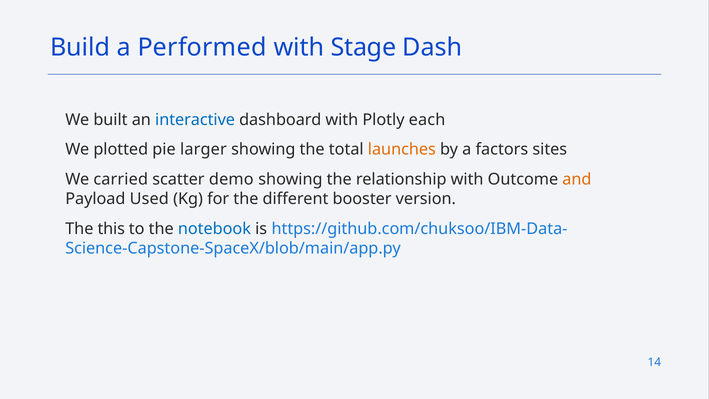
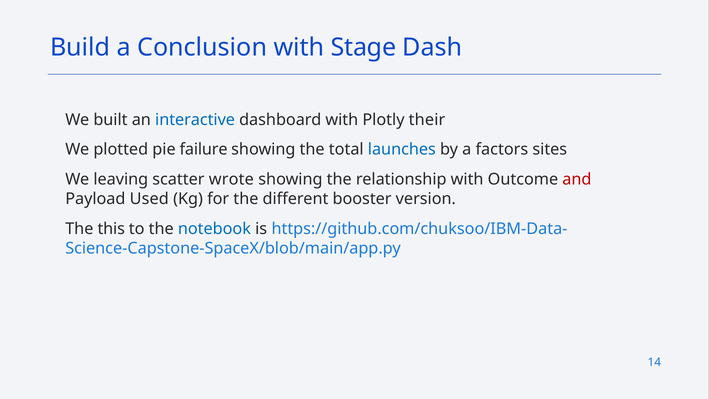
Performed: Performed -> Conclusion
each: each -> their
larger: larger -> failure
launches colour: orange -> blue
carried: carried -> leaving
demo: demo -> wrote
and colour: orange -> red
